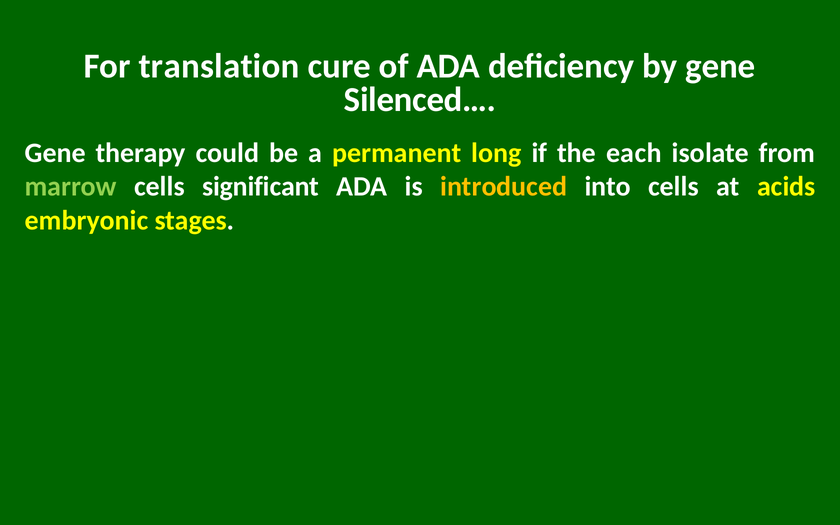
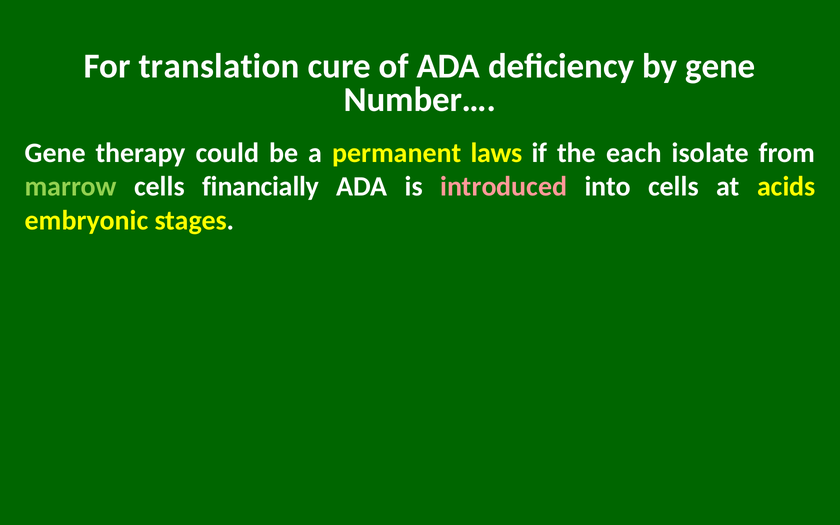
Silenced…: Silenced… -> Number…
long: long -> laws
significant: significant -> financially
introduced colour: yellow -> pink
